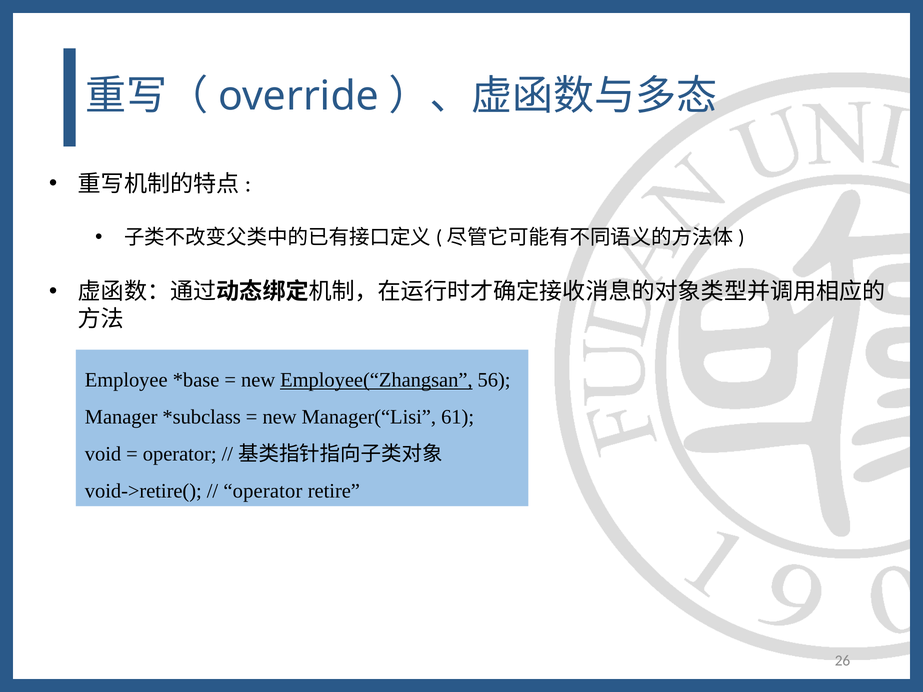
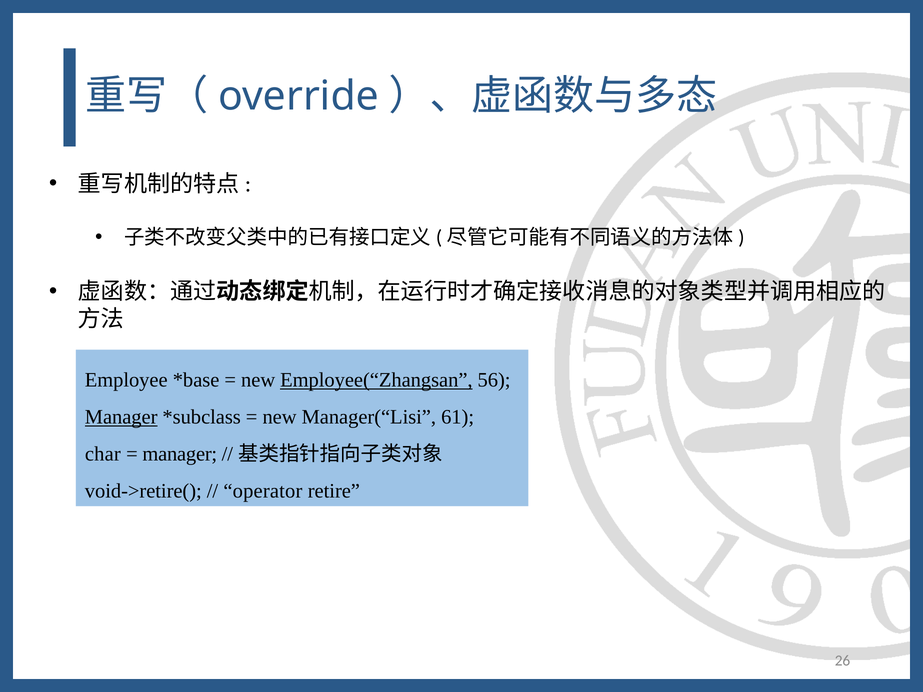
Manager at (121, 417) underline: none -> present
void: void -> char
operator at (180, 454): operator -> manager
